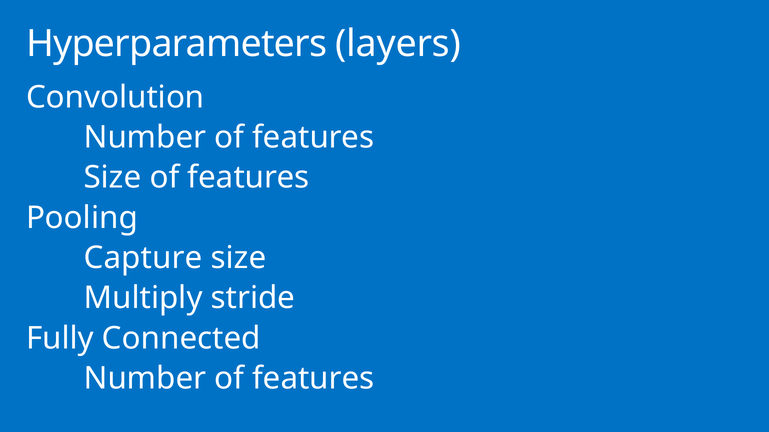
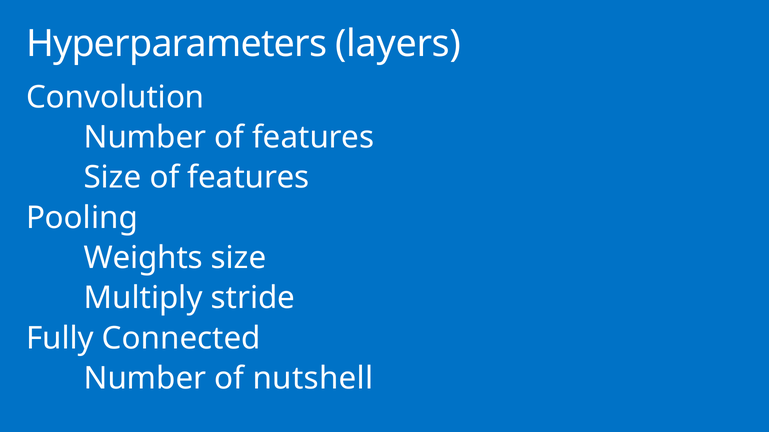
Capture: Capture -> Weights
features at (313, 379): features -> nutshell
